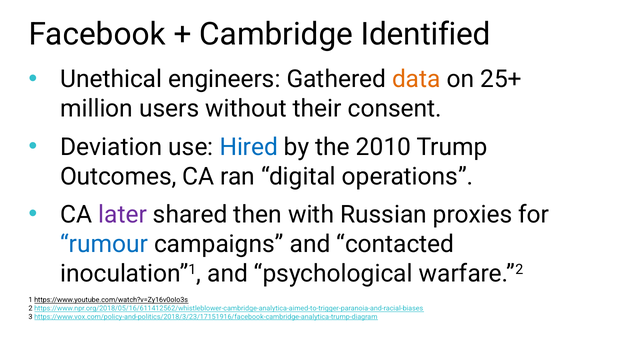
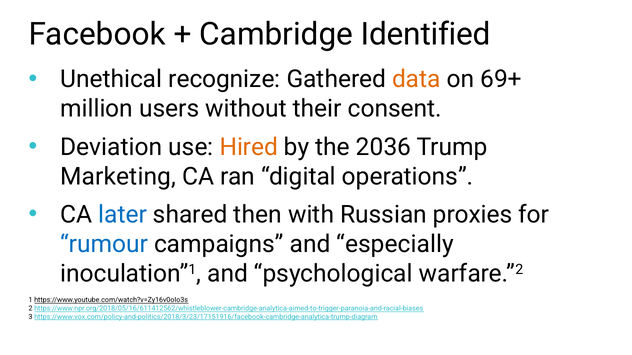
engineers: engineers -> recognize
25+: 25+ -> 69+
Hired colour: blue -> orange
2010: 2010 -> 2036
Outcomes: Outcomes -> Marketing
later colour: purple -> blue
contacted: contacted -> especially
